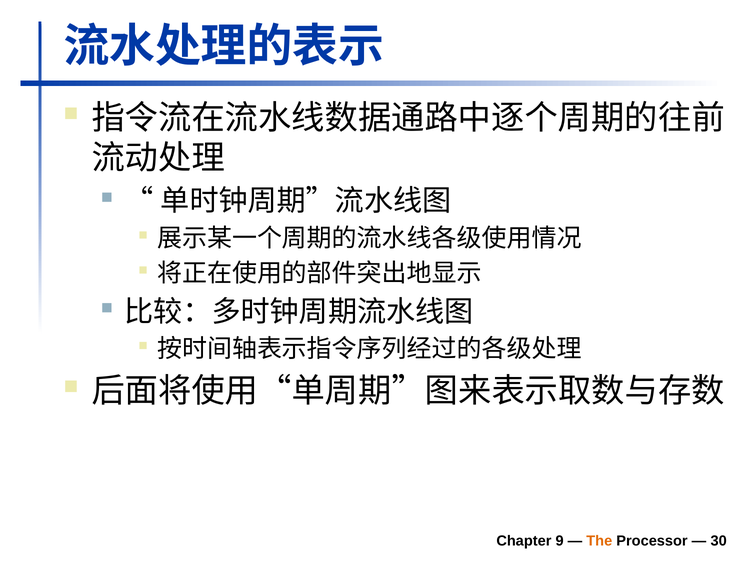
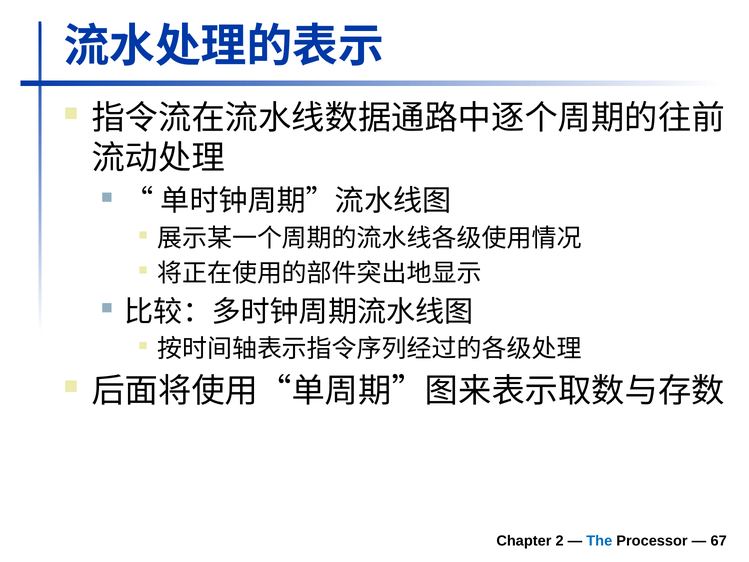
9: 9 -> 2
The colour: orange -> blue
30: 30 -> 67
